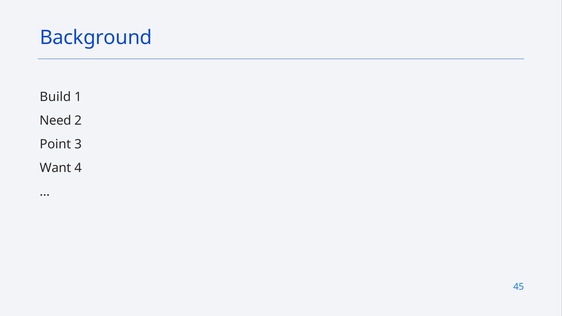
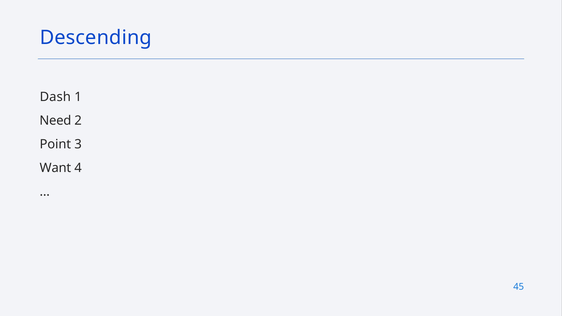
Background: Background -> Descending
Build: Build -> Dash
